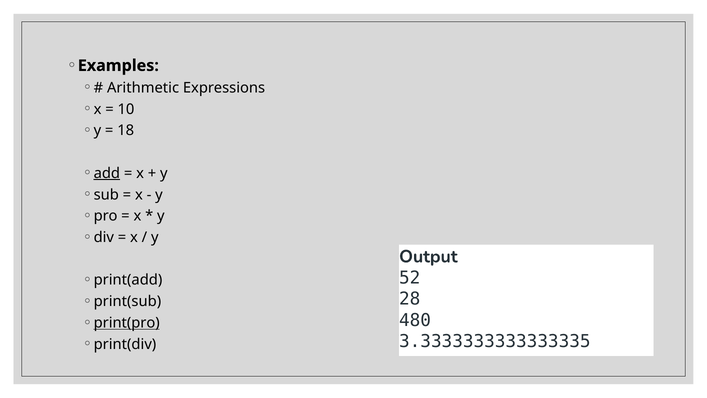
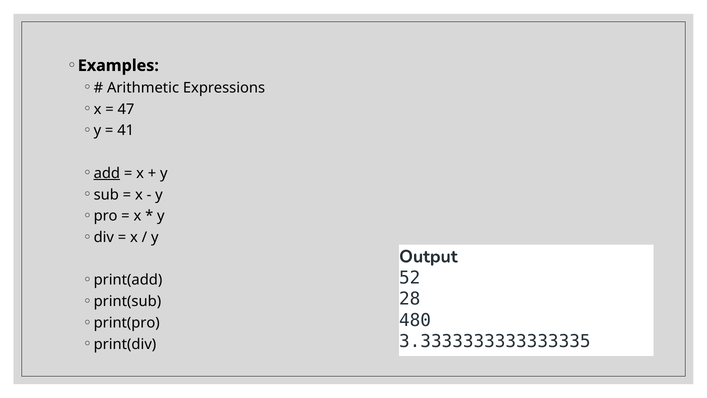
10: 10 -> 47
18: 18 -> 41
print(pro underline: present -> none
